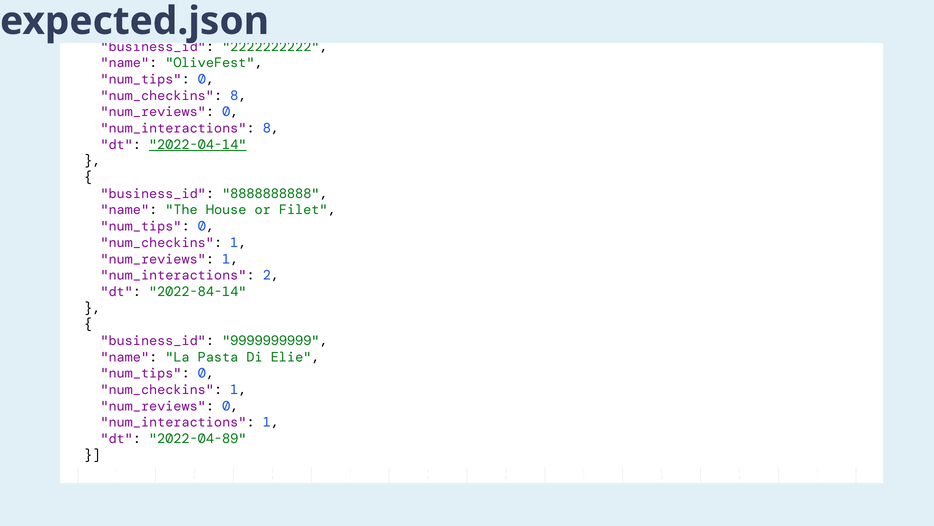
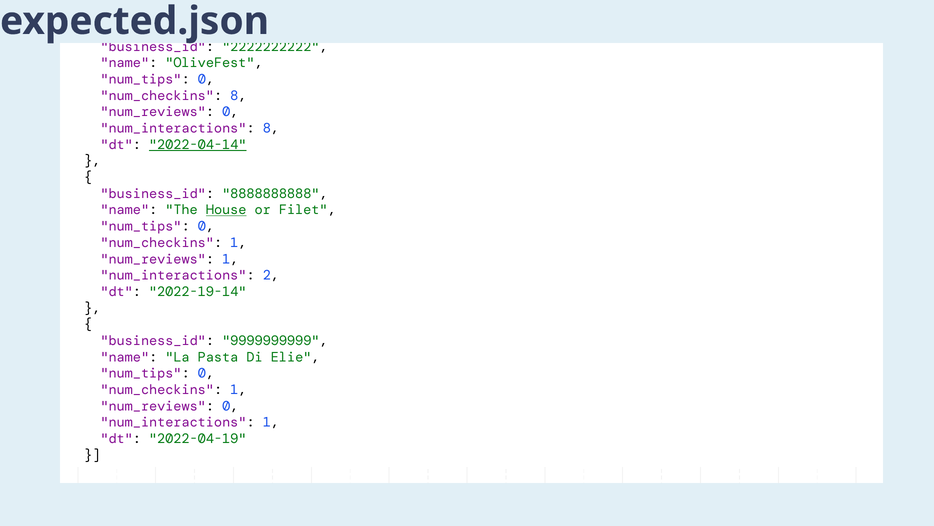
House underline: none -> present
2022-84-14: 2022-84-14 -> 2022-19-14
2022-04-89: 2022-04-89 -> 2022-04-19
